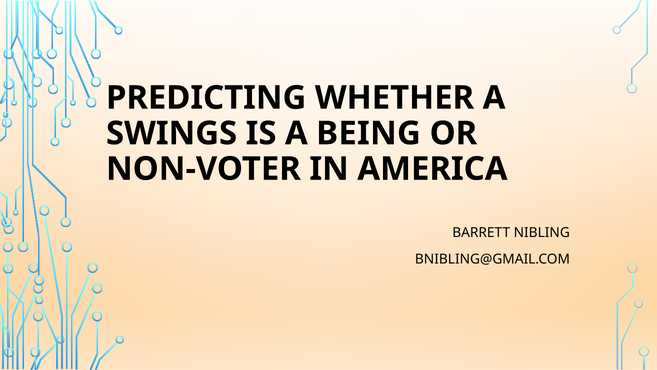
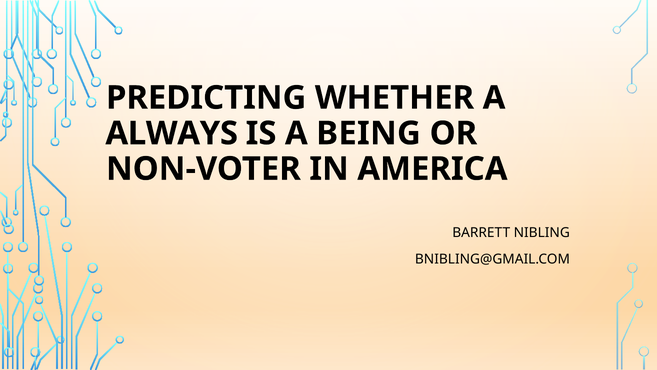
SWINGS: SWINGS -> ALWAYS
